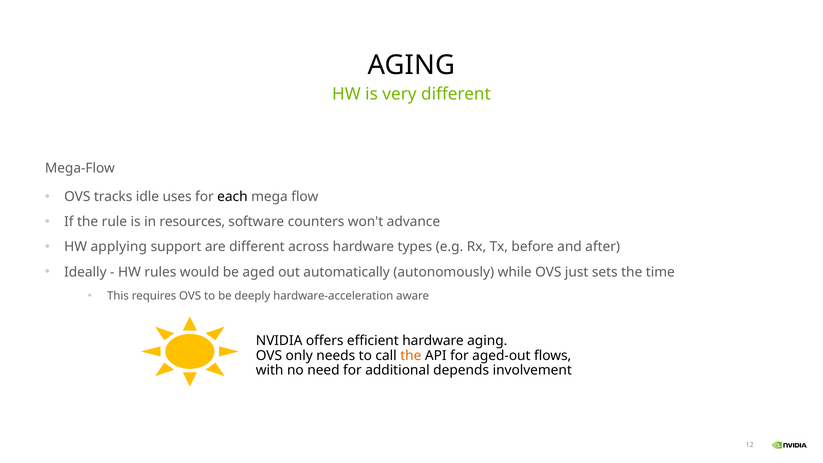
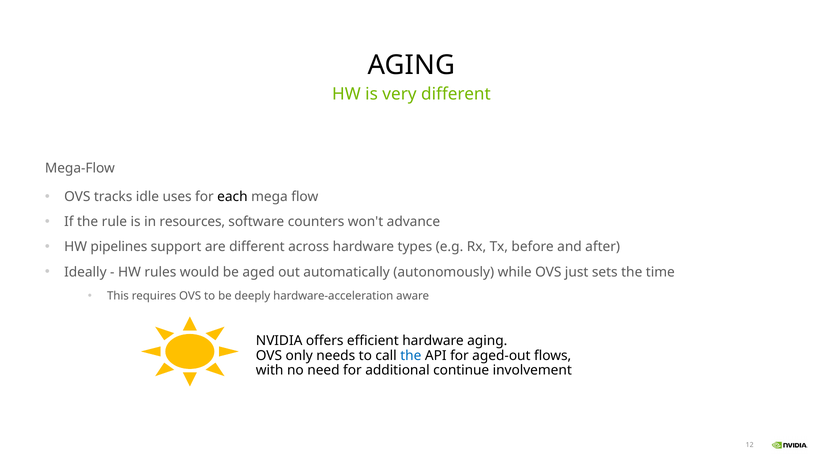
applying: applying -> pipelines
the at (411, 356) colour: orange -> blue
depends: depends -> continue
